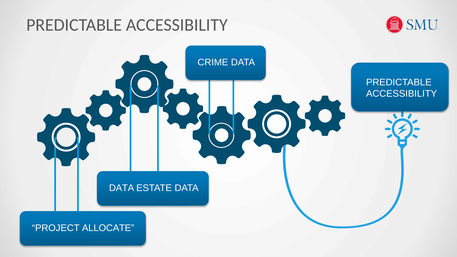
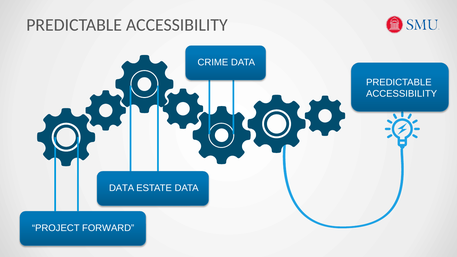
ALLOCATE: ALLOCATE -> FORWARD
